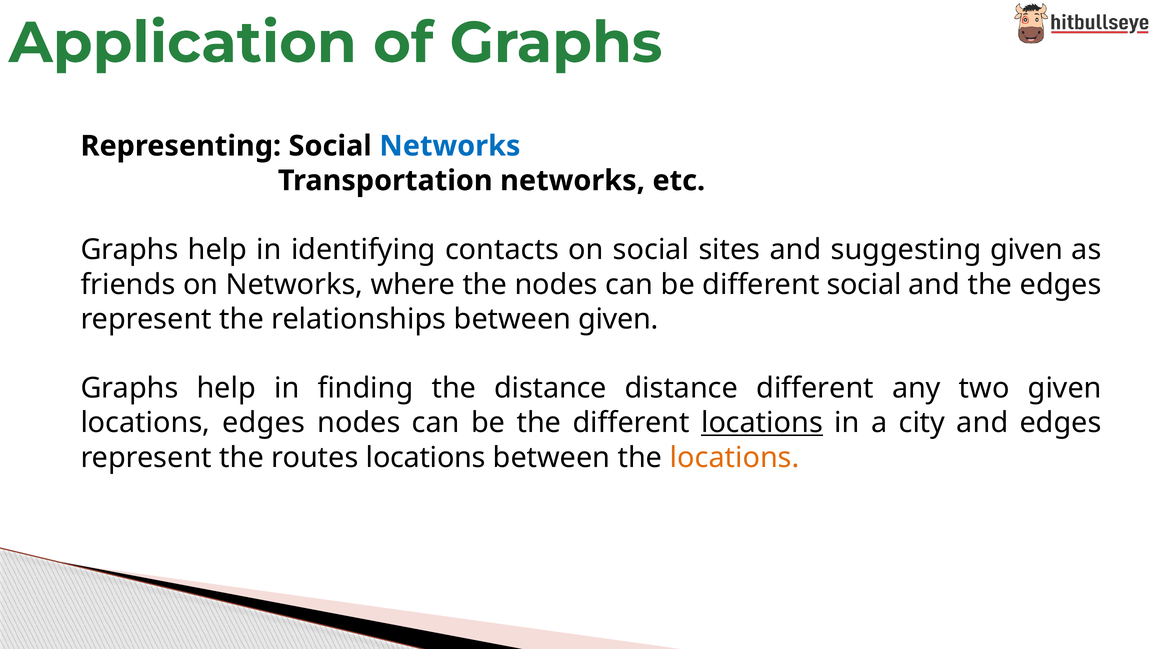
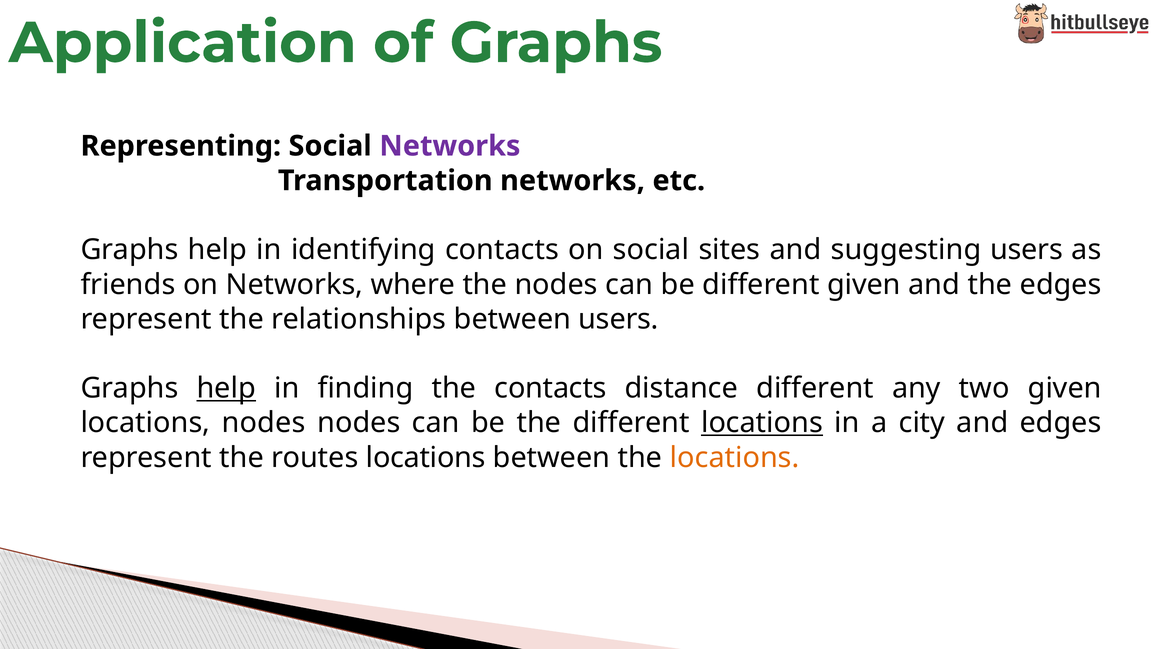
Networks at (450, 146) colour: blue -> purple
suggesting given: given -> users
different social: social -> given
between given: given -> users
help at (226, 388) underline: none -> present
the distance: distance -> contacts
locations edges: edges -> nodes
